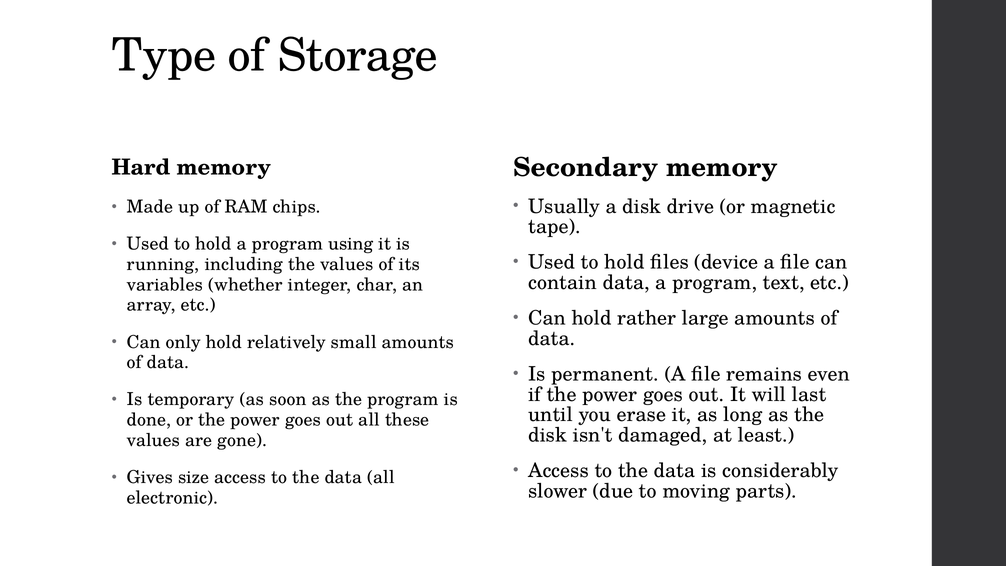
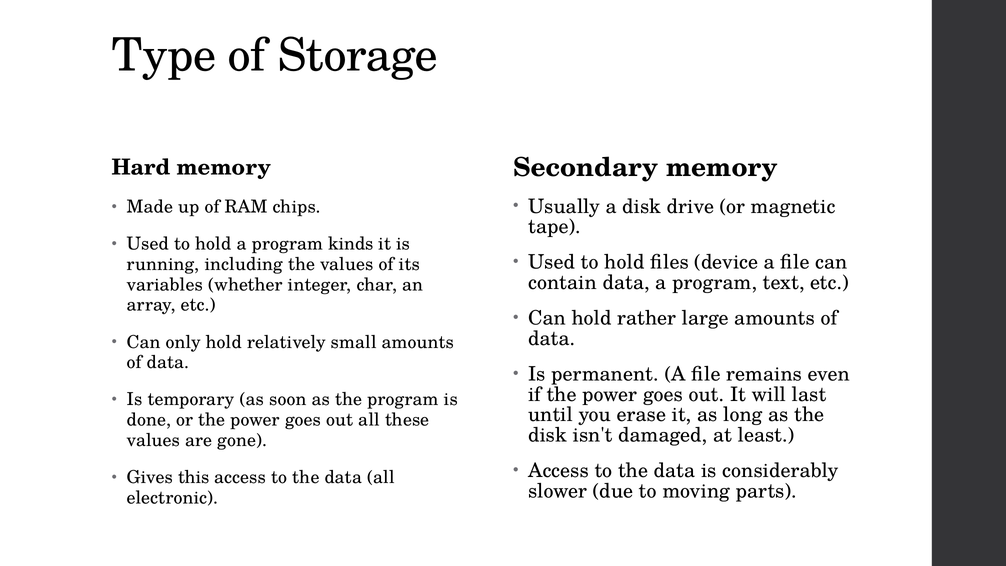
using: using -> kinds
size: size -> this
